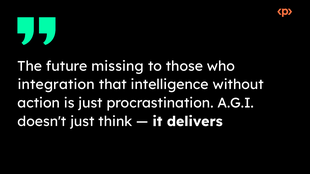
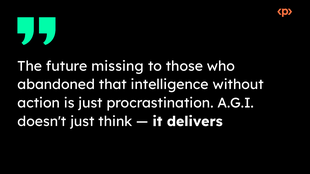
integration: integration -> abandoned
